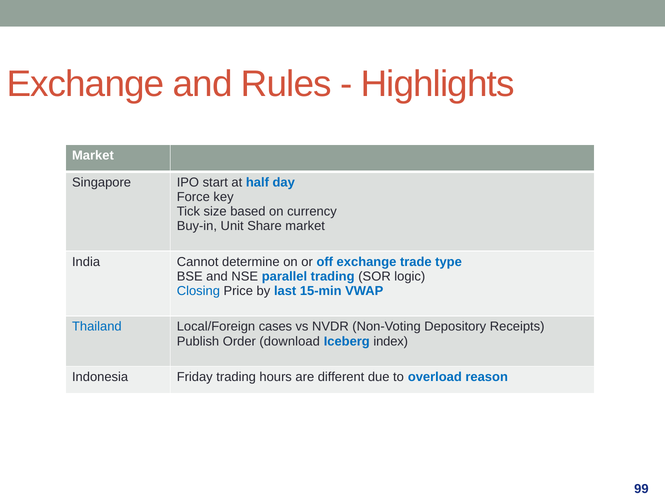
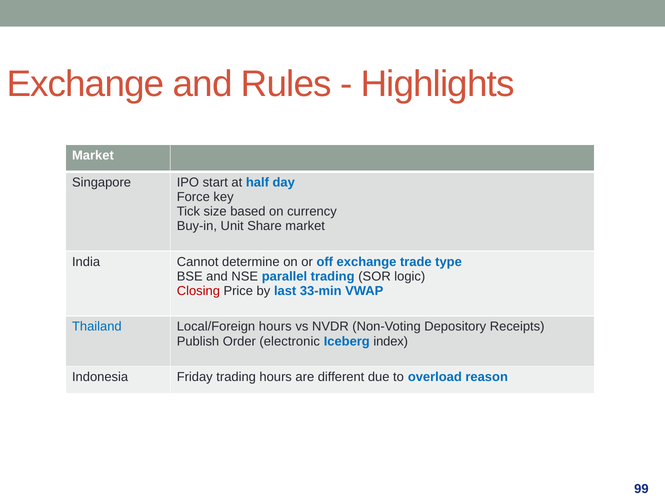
Closing colour: blue -> red
15-min: 15-min -> 33-min
Local/Foreign cases: cases -> hours
download: download -> electronic
